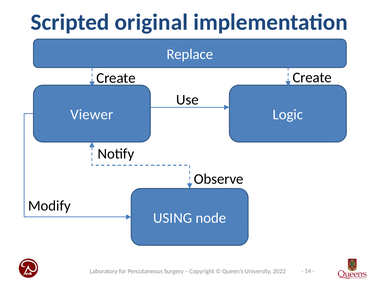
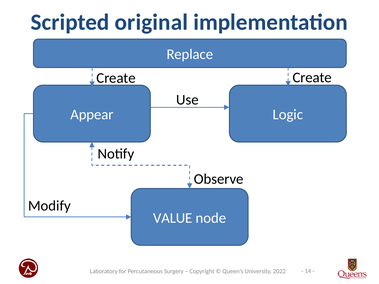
Viewer: Viewer -> Appear
USING: USING -> VALUE
